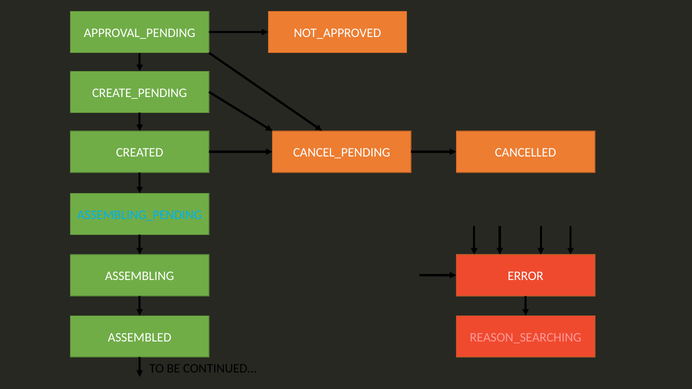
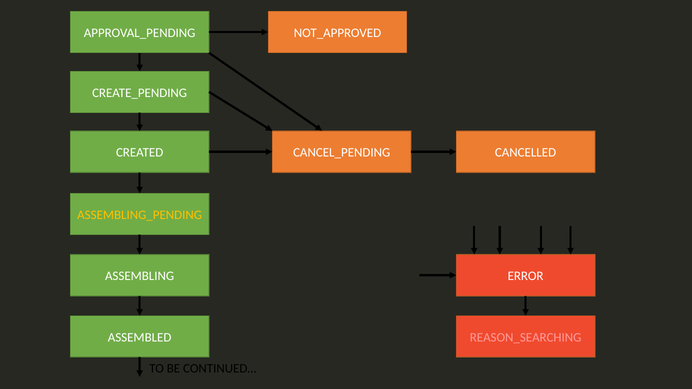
ASSEMBLING_PENDING colour: light blue -> yellow
